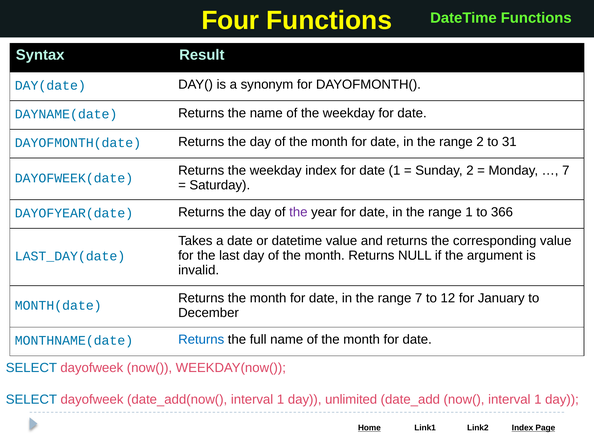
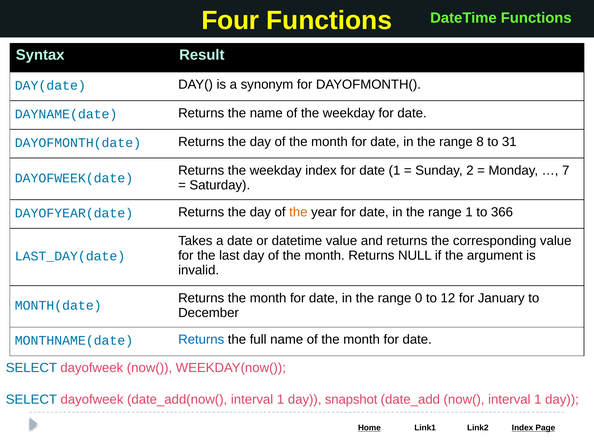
range 2: 2 -> 8
the at (298, 212) colour: purple -> orange
range 7: 7 -> 0
unlimited: unlimited -> snapshot
